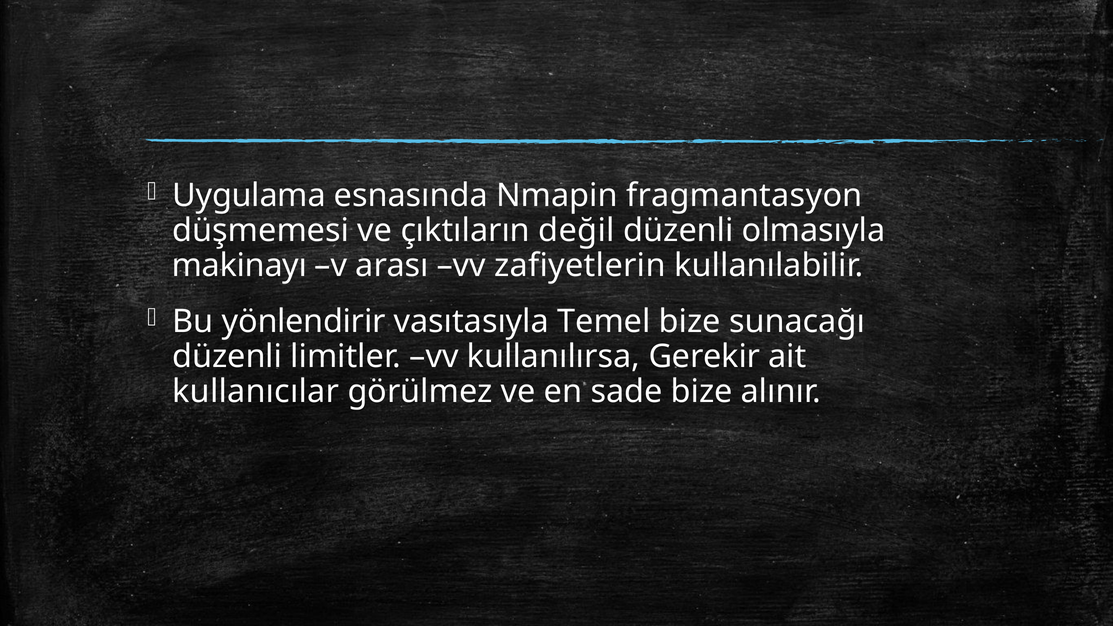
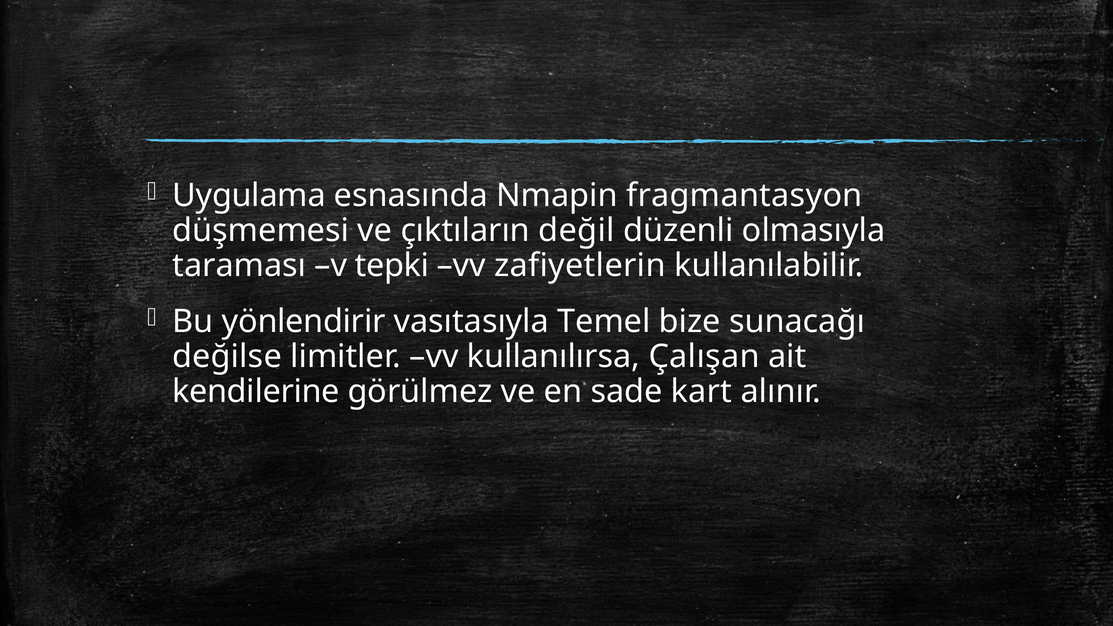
makinayı: makinayı -> taraması
arası: arası -> tepki
düzenli at (227, 357): düzenli -> değilse
Gerekir: Gerekir -> Çalışan
kullanıcılar: kullanıcılar -> kendilerine
sade bize: bize -> kart
